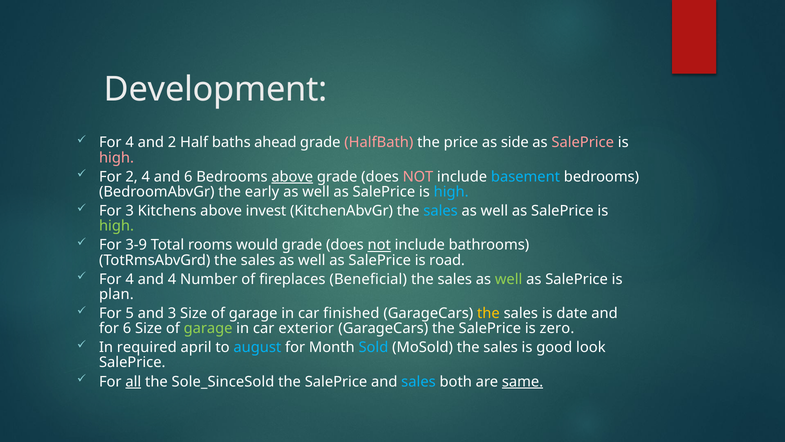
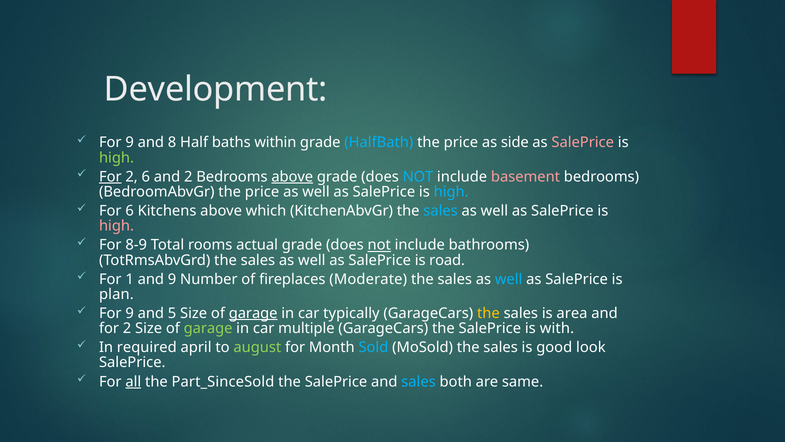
4 at (130, 142): 4 -> 9
and 2: 2 -> 8
ahead: ahead -> within
HalfBath colour: pink -> light blue
high at (116, 158) colour: pink -> light green
For at (110, 177) underline: none -> present
2 4: 4 -> 6
and 6: 6 -> 2
NOT at (418, 177) colour: pink -> light blue
basement colour: light blue -> pink
BedroomAbvGr the early: early -> price
For 3: 3 -> 6
invest: invest -> which
high at (116, 226) colour: light green -> pink
3-9: 3-9 -> 8-9
would: would -> actual
4 at (130, 279): 4 -> 1
and 4: 4 -> 9
Beneficial: Beneficial -> Moderate
well at (509, 279) colour: light green -> light blue
5 at (130, 313): 5 -> 9
and 3: 3 -> 5
garage at (253, 313) underline: none -> present
finished: finished -> typically
date: date -> area
6 at (127, 328): 6 -> 2
exterior: exterior -> multiple
zero: zero -> with
august colour: light blue -> light green
Sole_SinceSold: Sole_SinceSold -> Part_SinceSold
same underline: present -> none
